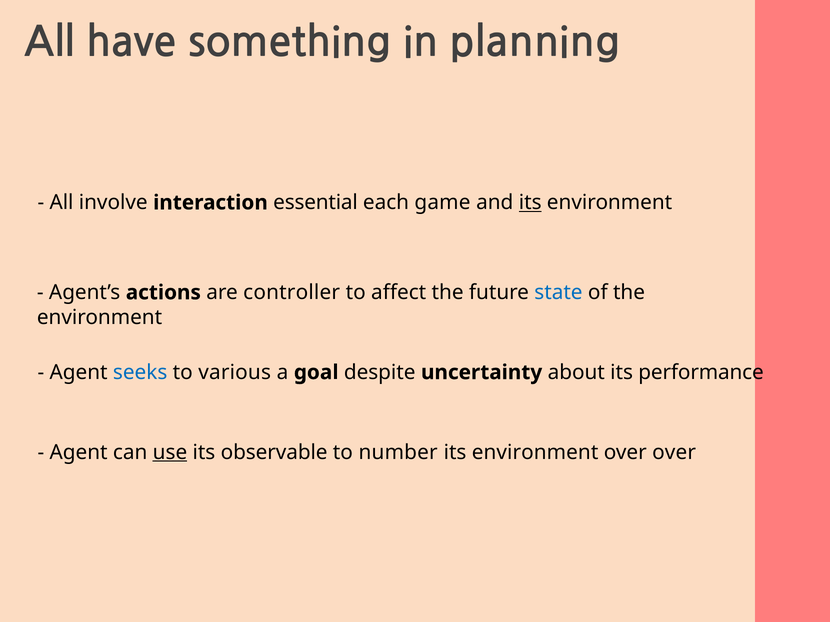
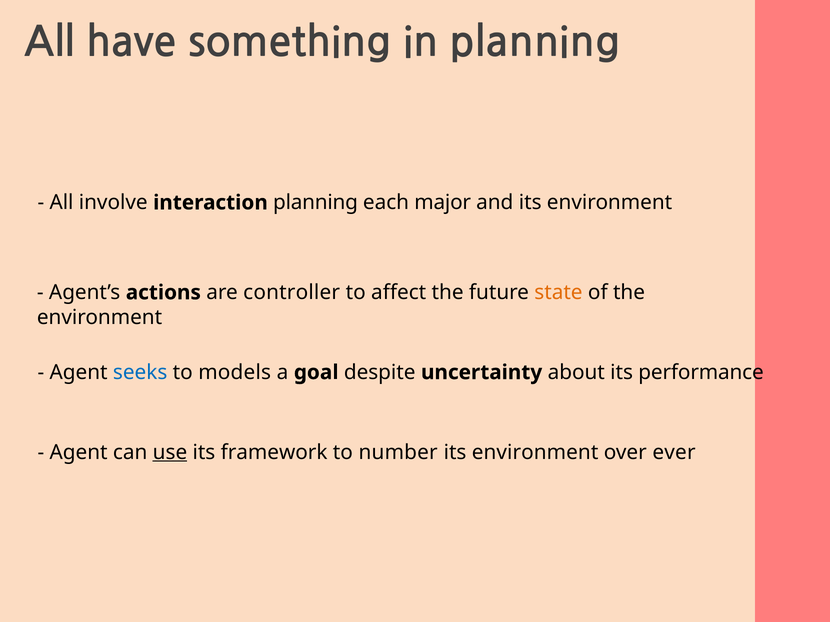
interaction essential: essential -> planning
game: game -> major
its at (530, 203) underline: present -> none
state colour: blue -> orange
various: various -> models
observable: observable -> framework
over over: over -> ever
